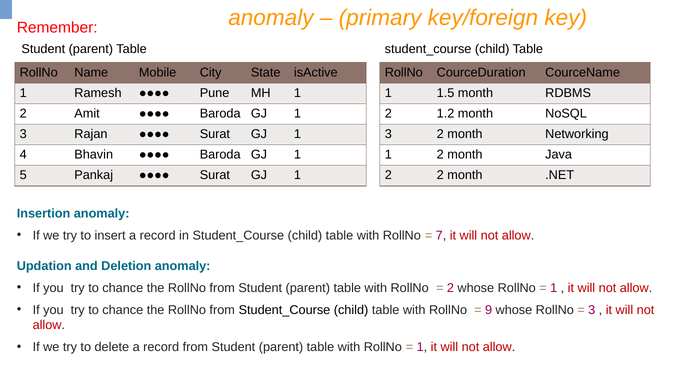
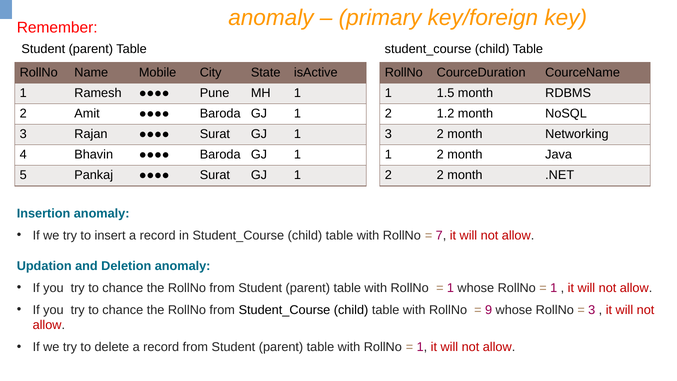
2 at (451, 288): 2 -> 1
